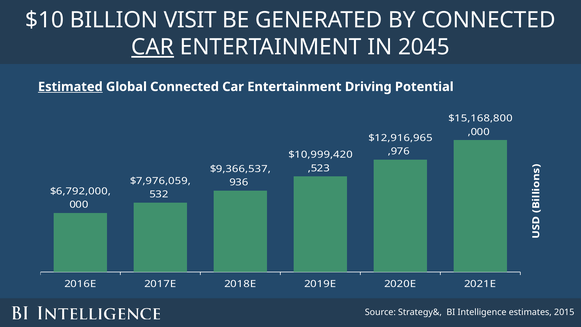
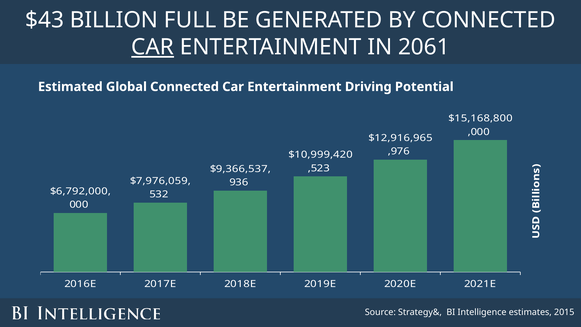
$10: $10 -> $43
VISIT: VISIT -> FULL
2045: 2045 -> 2061
Estimated underline: present -> none
